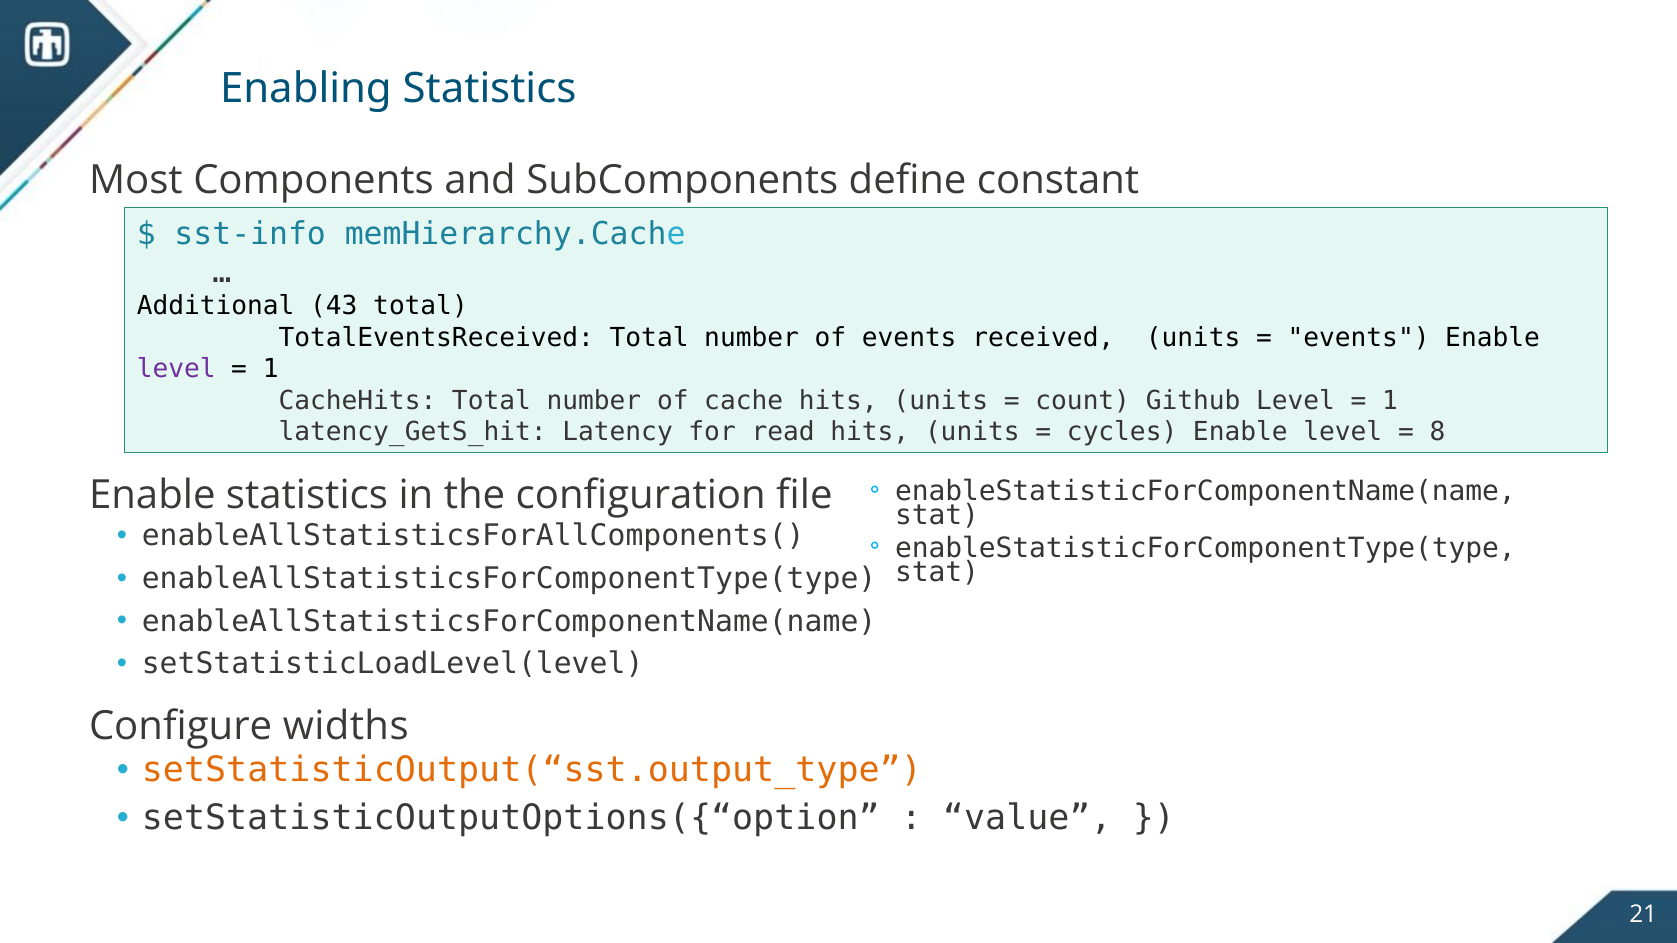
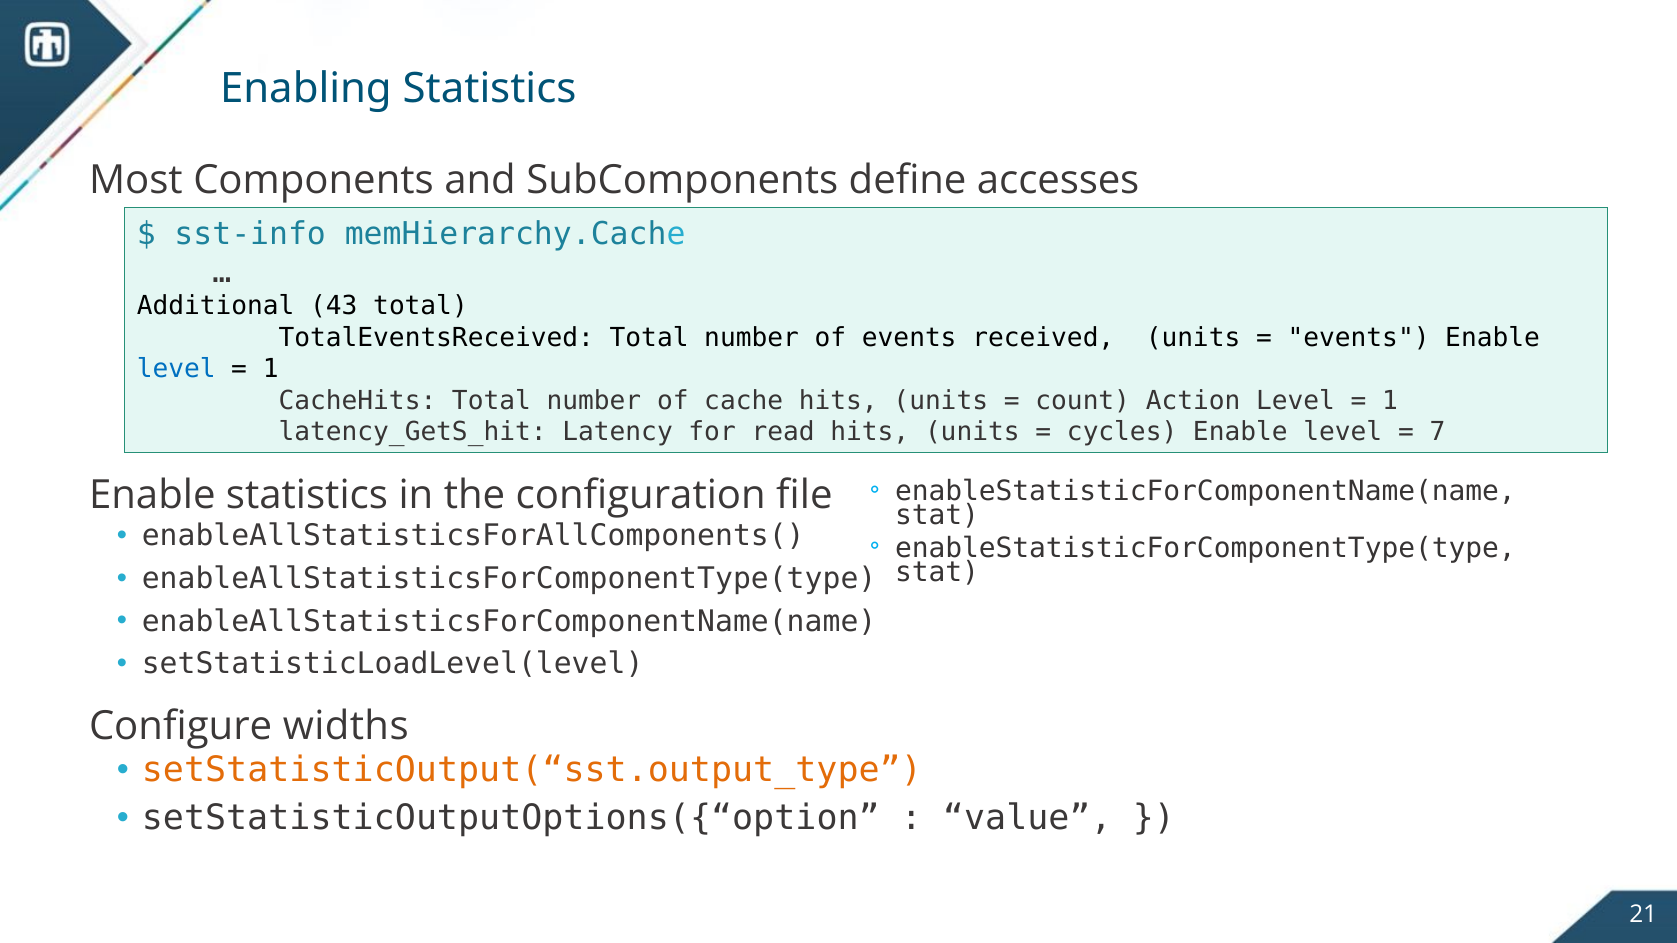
constant: constant -> accesses
level at (176, 369) colour: purple -> blue
Github: Github -> Action
8: 8 -> 7
